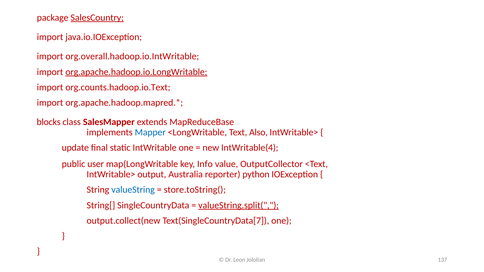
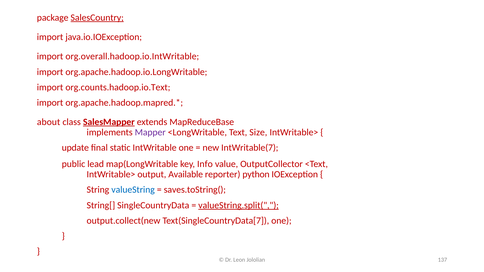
org.apache.hadoop.io.LongWritable underline: present -> none
blocks: blocks -> about
SalesMapper underline: none -> present
Mapper colour: blue -> purple
Also: Also -> Size
IntWritable(4: IntWritable(4 -> IntWritable(7
user: user -> lead
Australia: Australia -> Available
store.toString(: store.toString( -> saves.toString(
